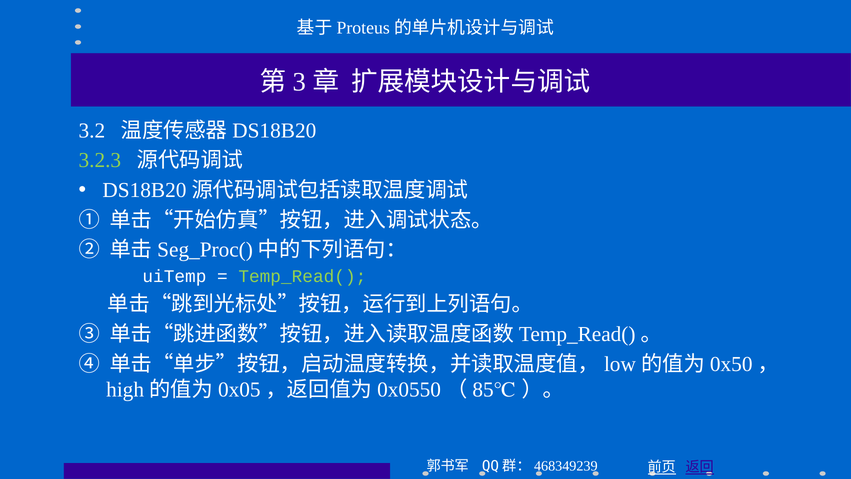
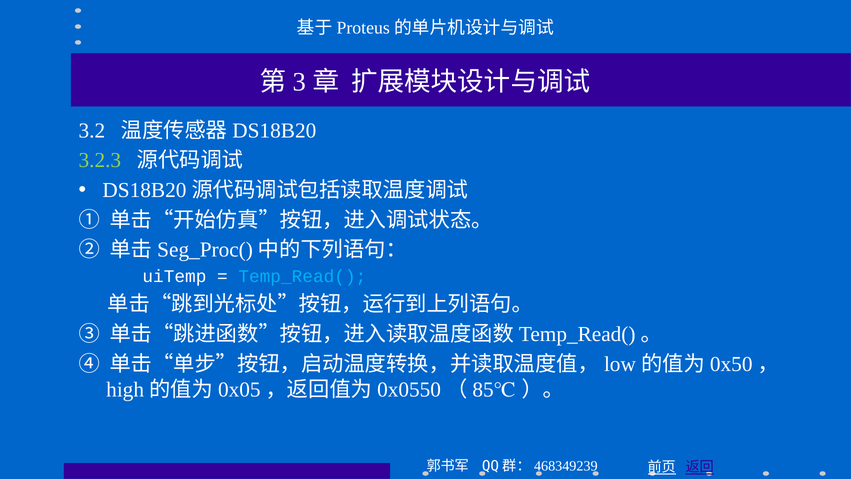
Temp_Read( colour: light green -> light blue
